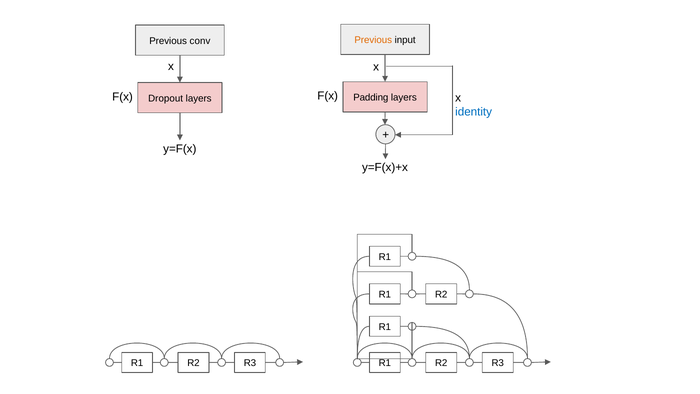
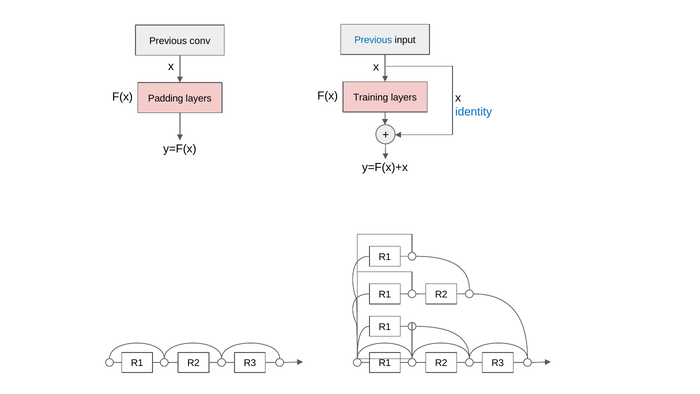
Previous at (373, 40) colour: orange -> blue
Padding: Padding -> Training
Dropout: Dropout -> Padding
